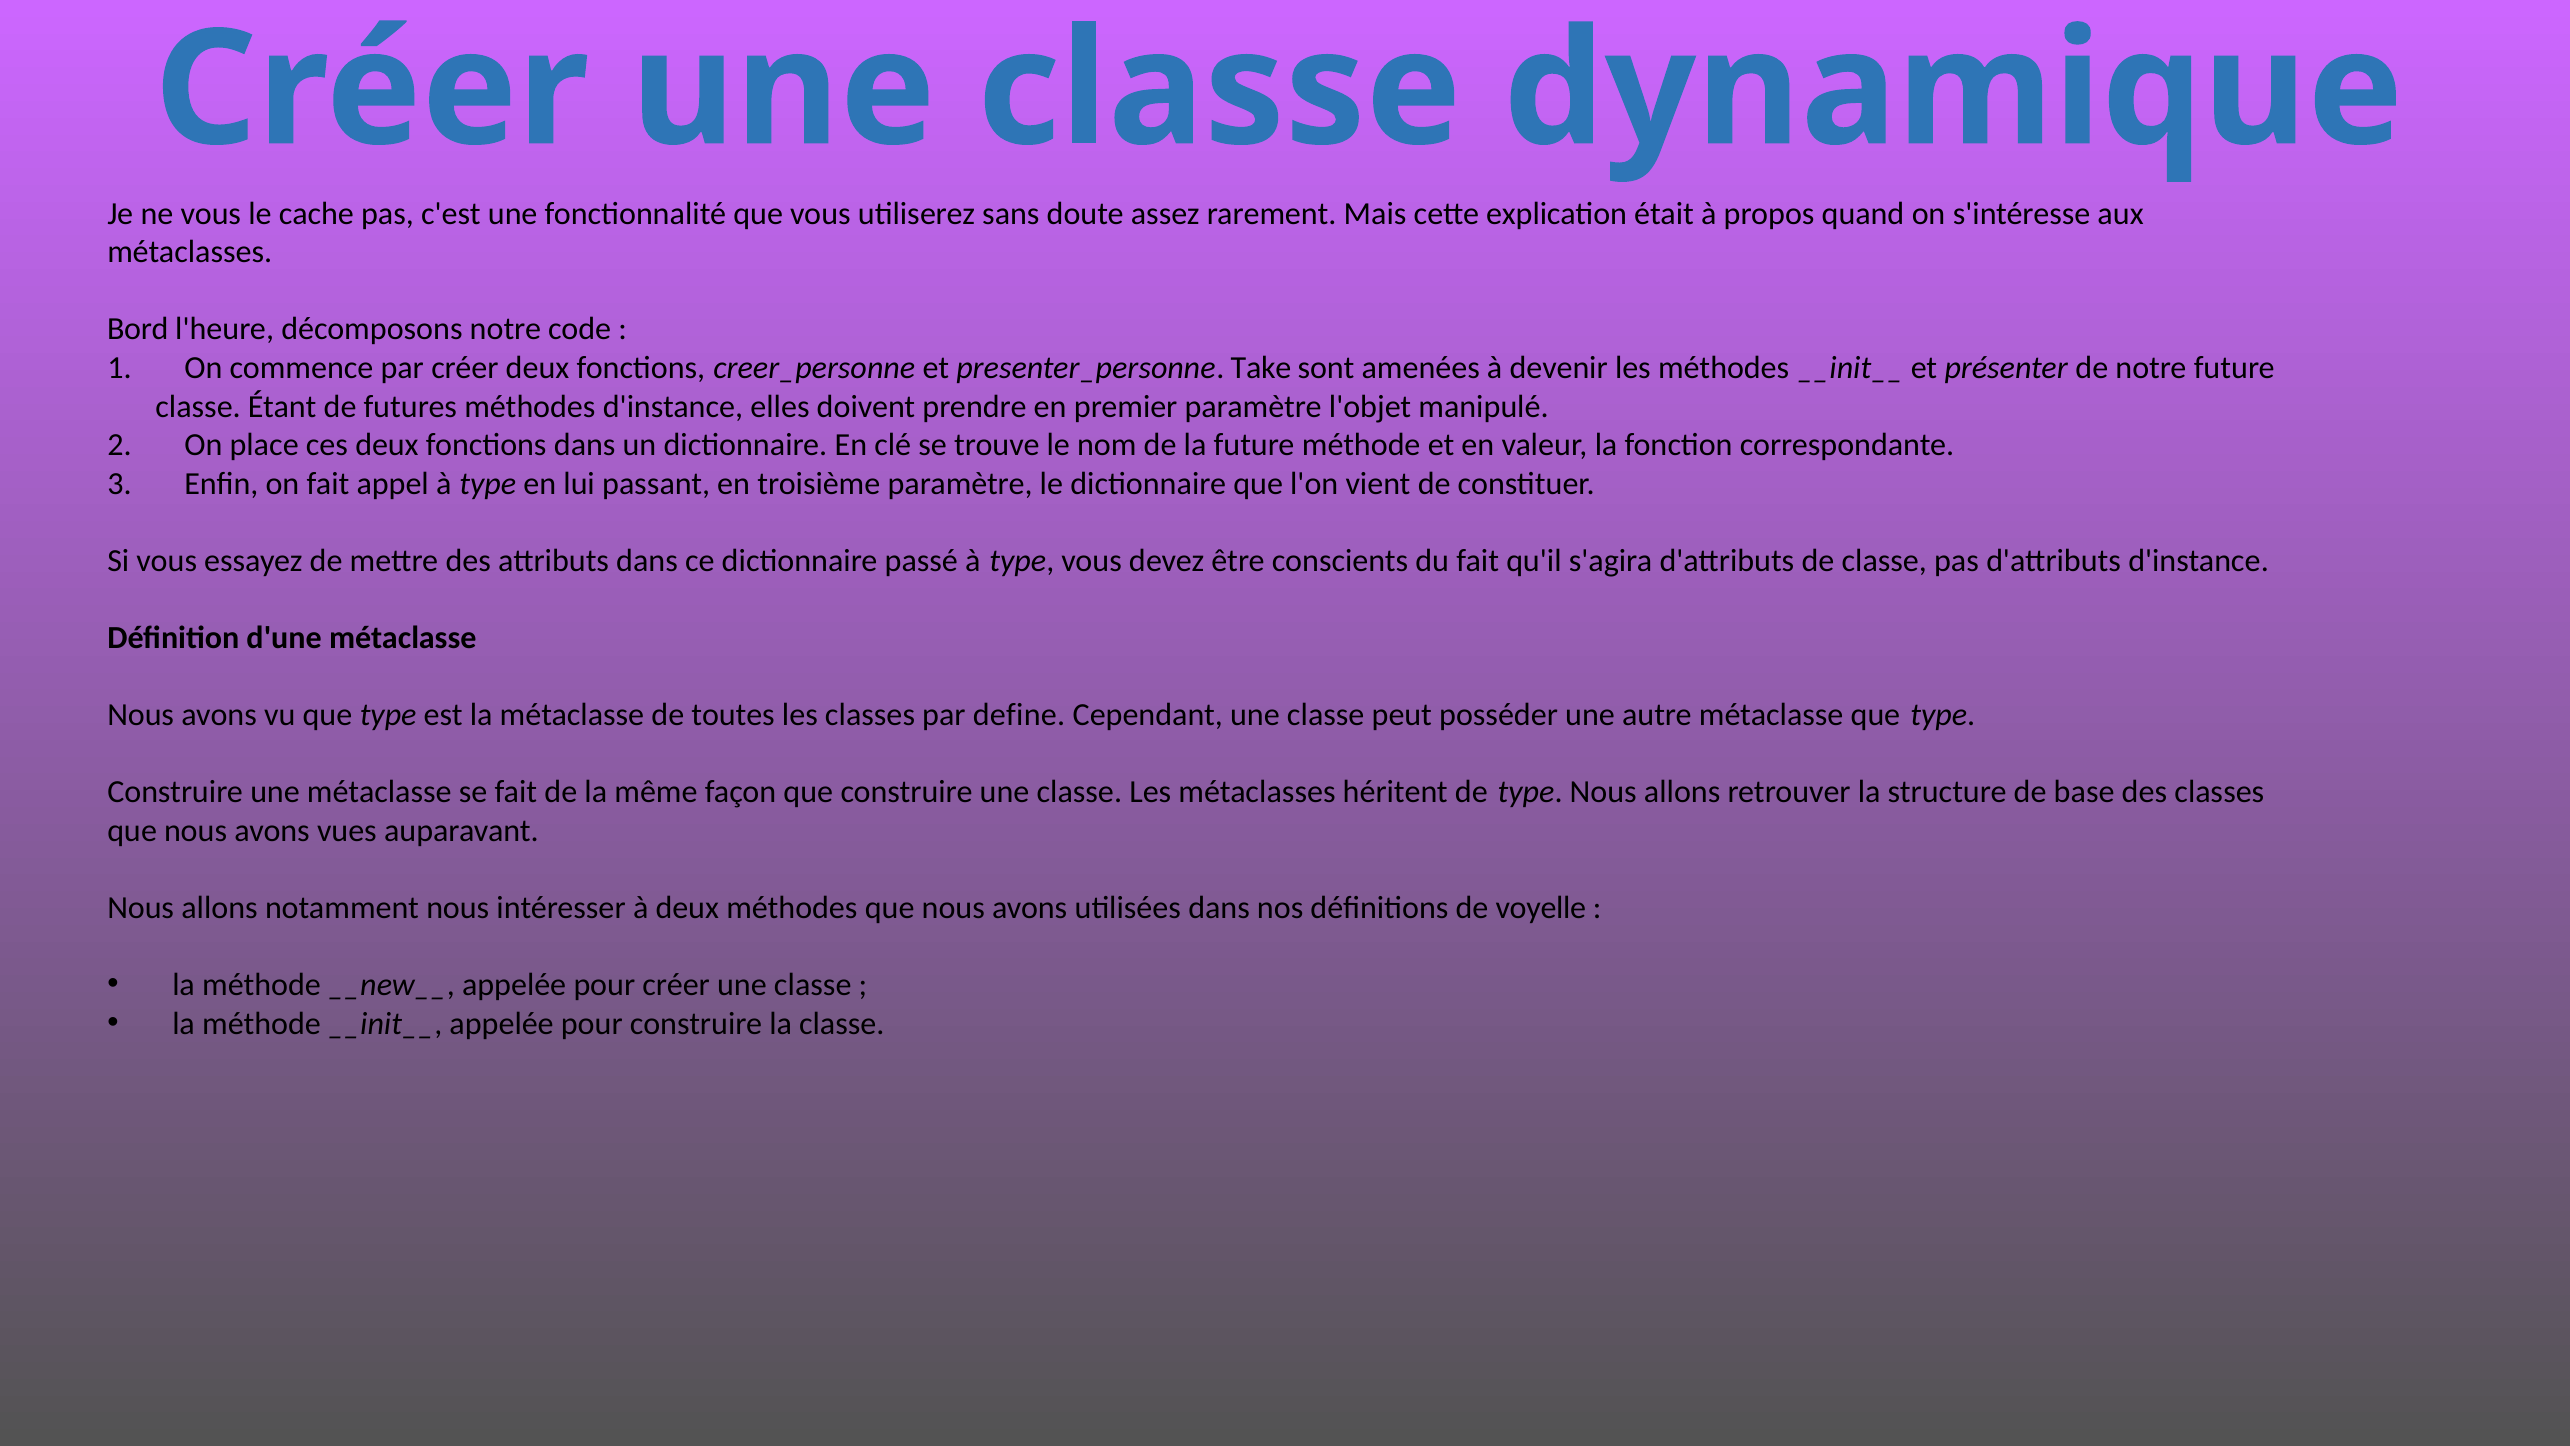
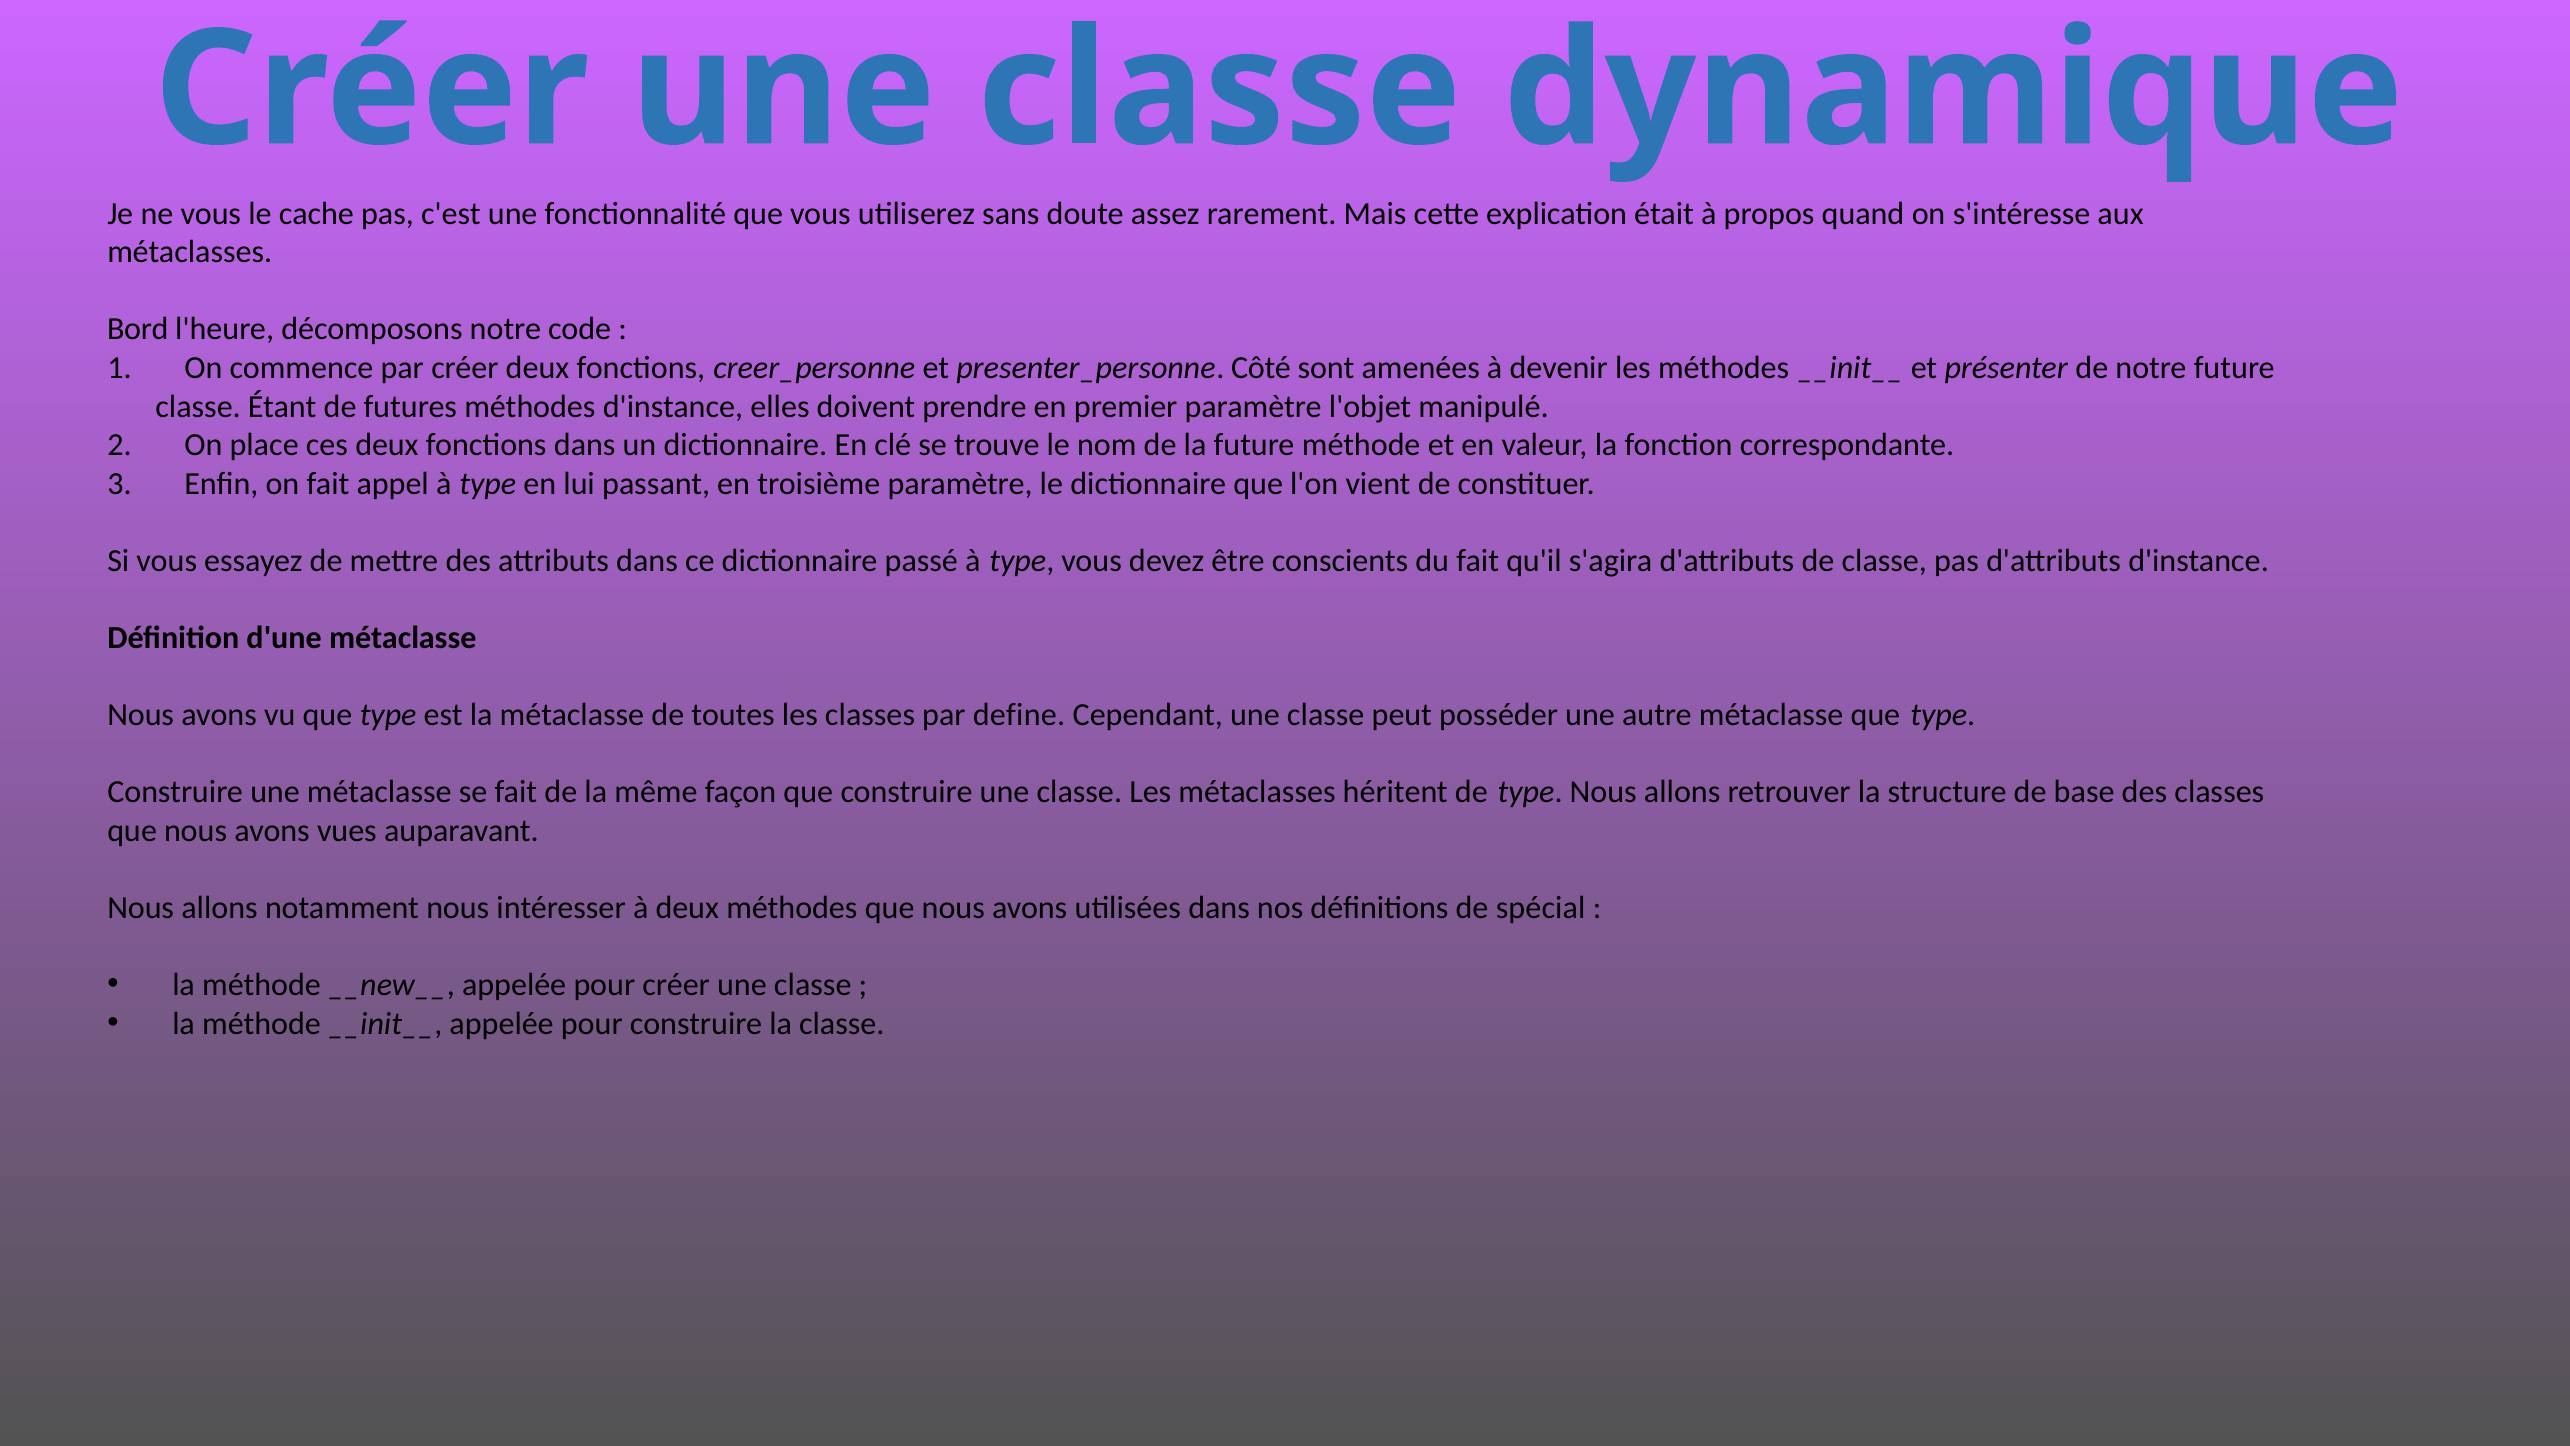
Take: Take -> Côté
voyelle: voyelle -> spécial
